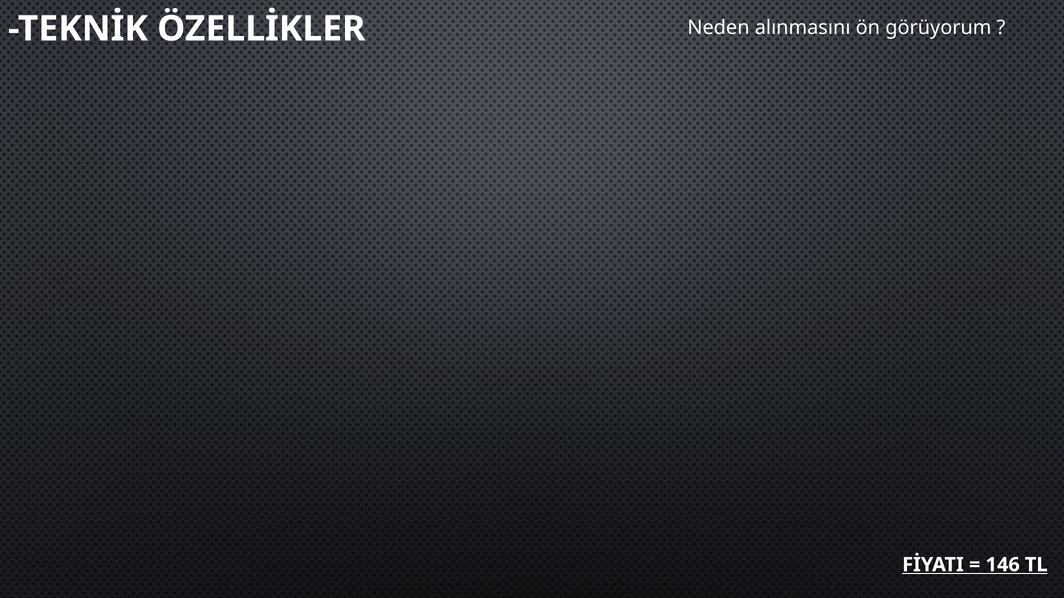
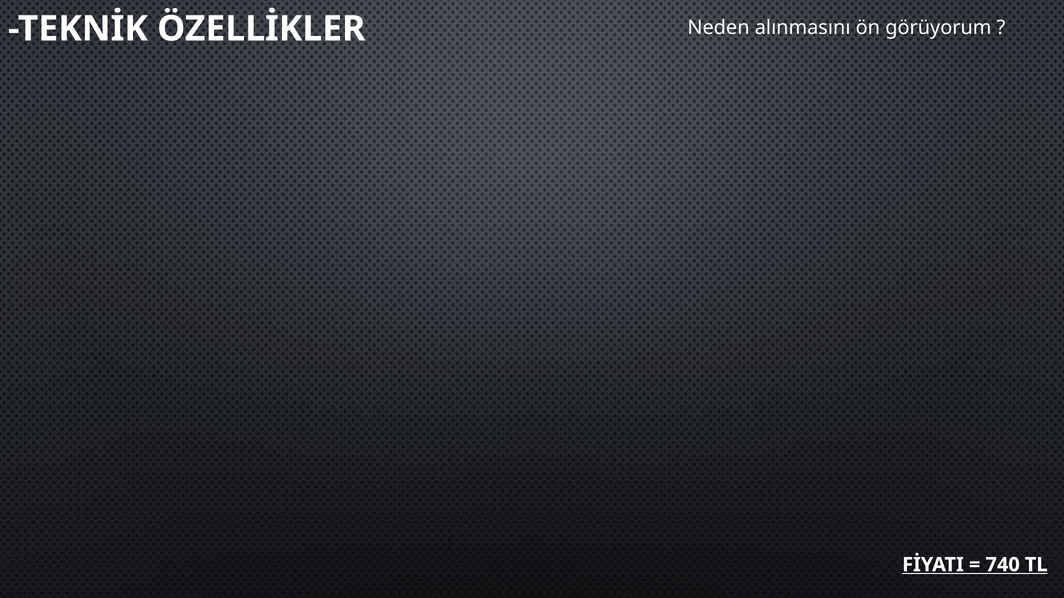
146: 146 -> 740
